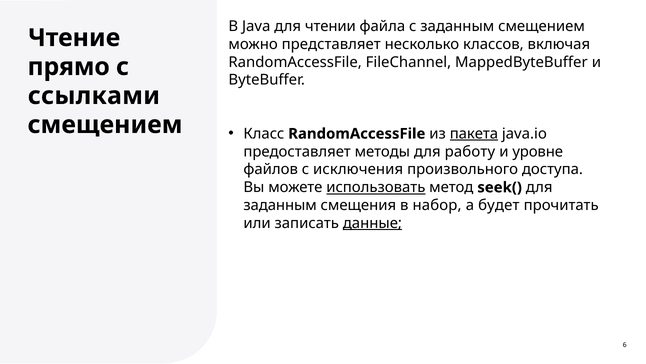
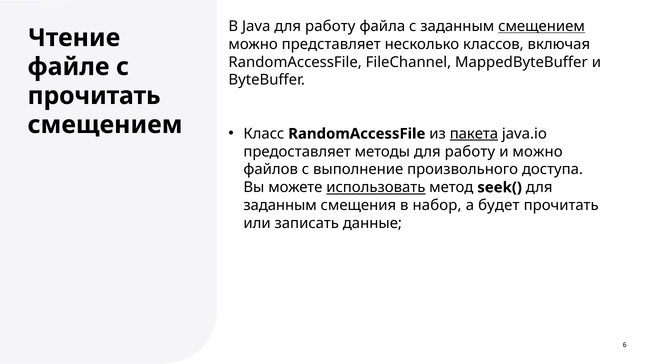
Java для чтении: чтении -> работу
смещением at (542, 26) underline: none -> present
прямо: прямо -> файле
ссылками at (94, 96): ссылками -> прочитать
и уровне: уровне -> можно
исключения: исключения -> выполнение
данные underline: present -> none
